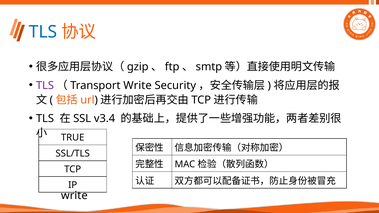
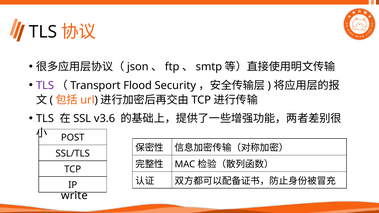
TLS at (43, 32) colour: blue -> black
gzip: gzip -> json
Write at (138, 85): Write -> Flood
v3.4: v3.4 -> v3.6
TRUE: TRUE -> POST
